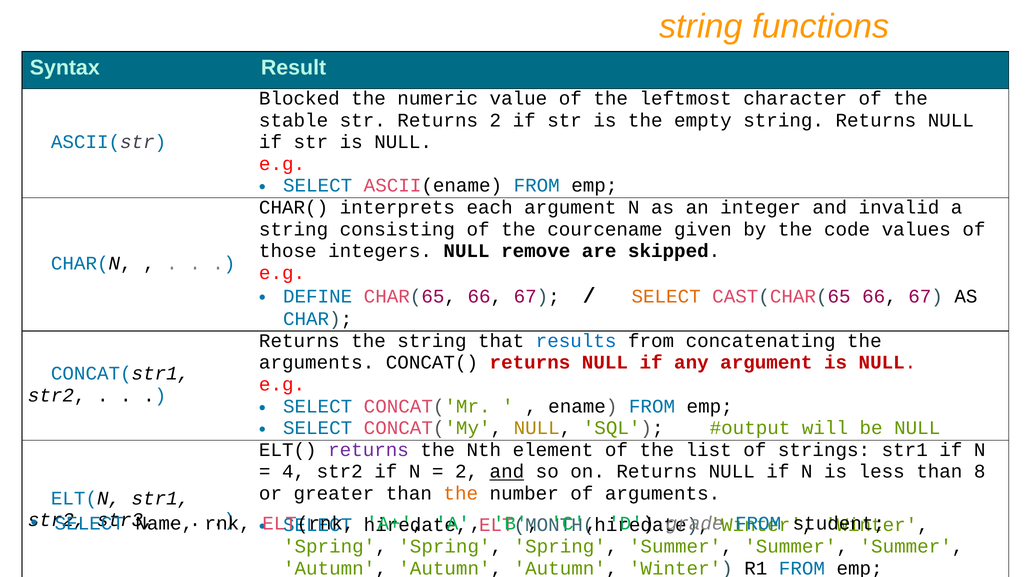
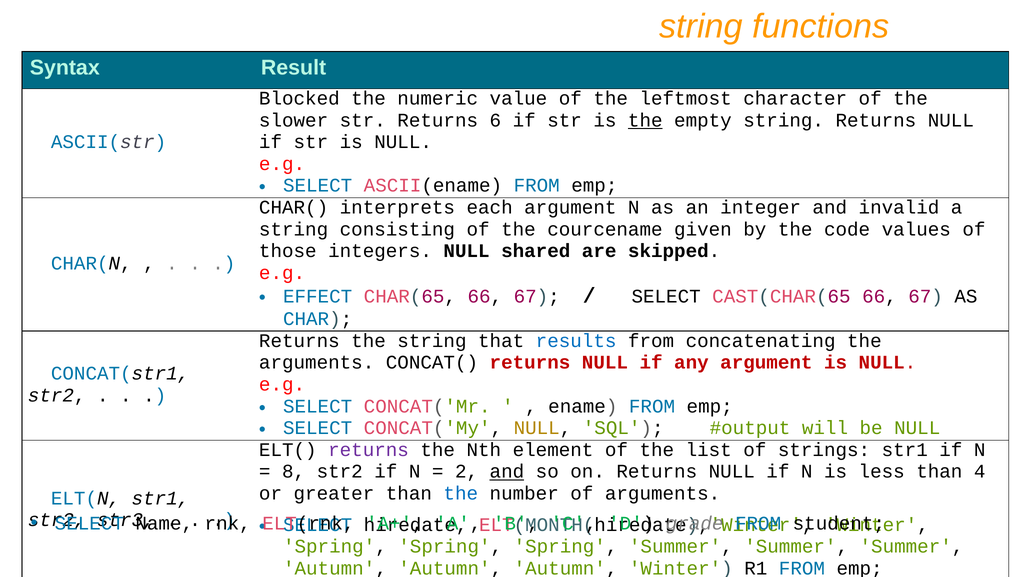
stable: stable -> slower
Returns 2: 2 -> 6
the at (645, 120) underline: none -> present
remove: remove -> shared
DEFINE: DEFINE -> EFFECT
SELECT at (666, 296) colour: orange -> black
4: 4 -> 8
8: 8 -> 4
the at (461, 493) colour: orange -> blue
